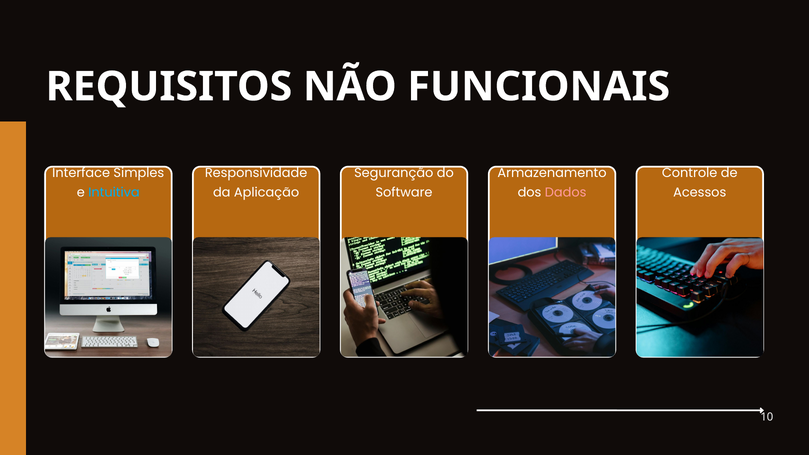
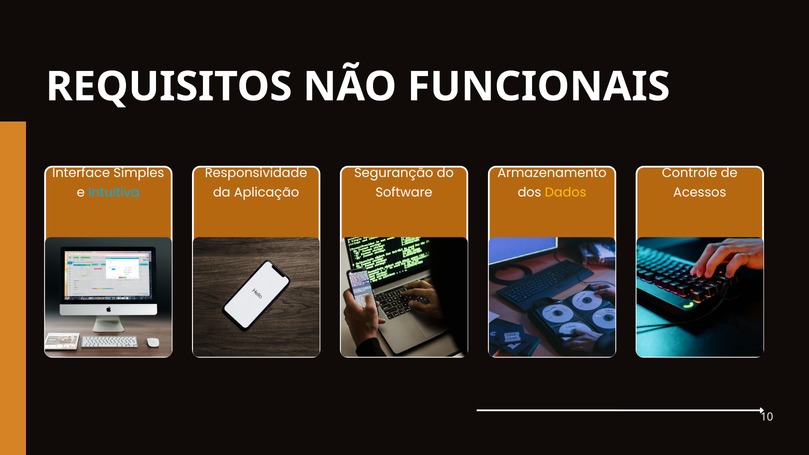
Dados colour: pink -> yellow
